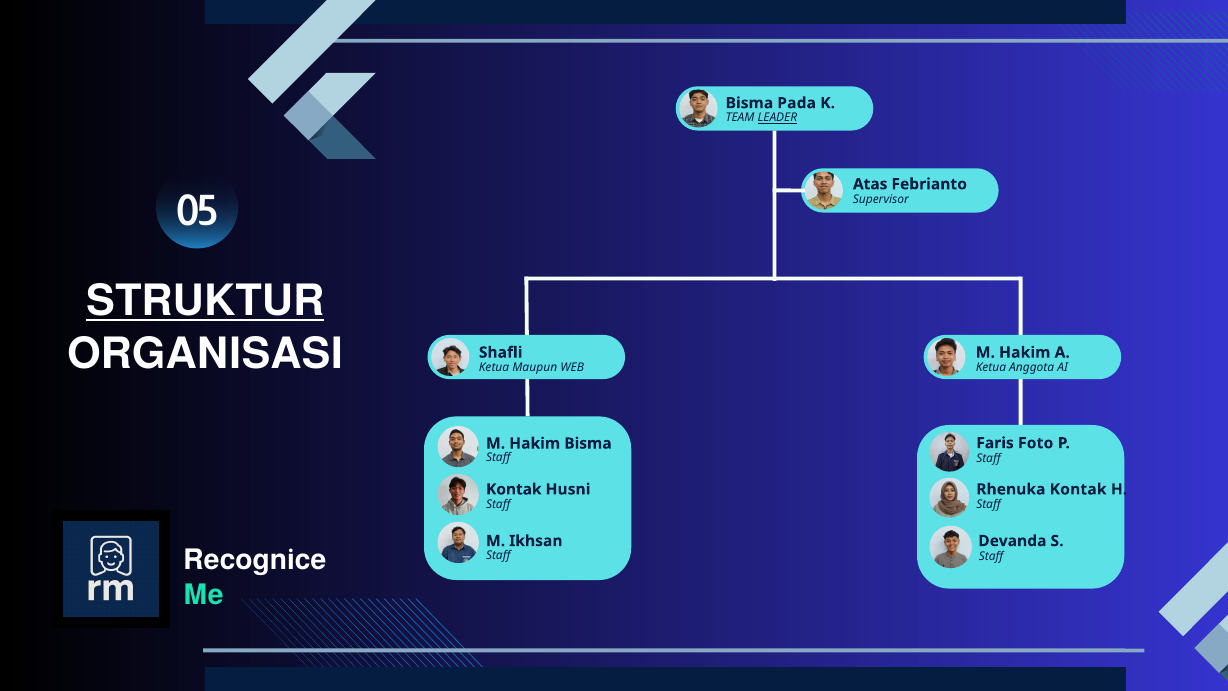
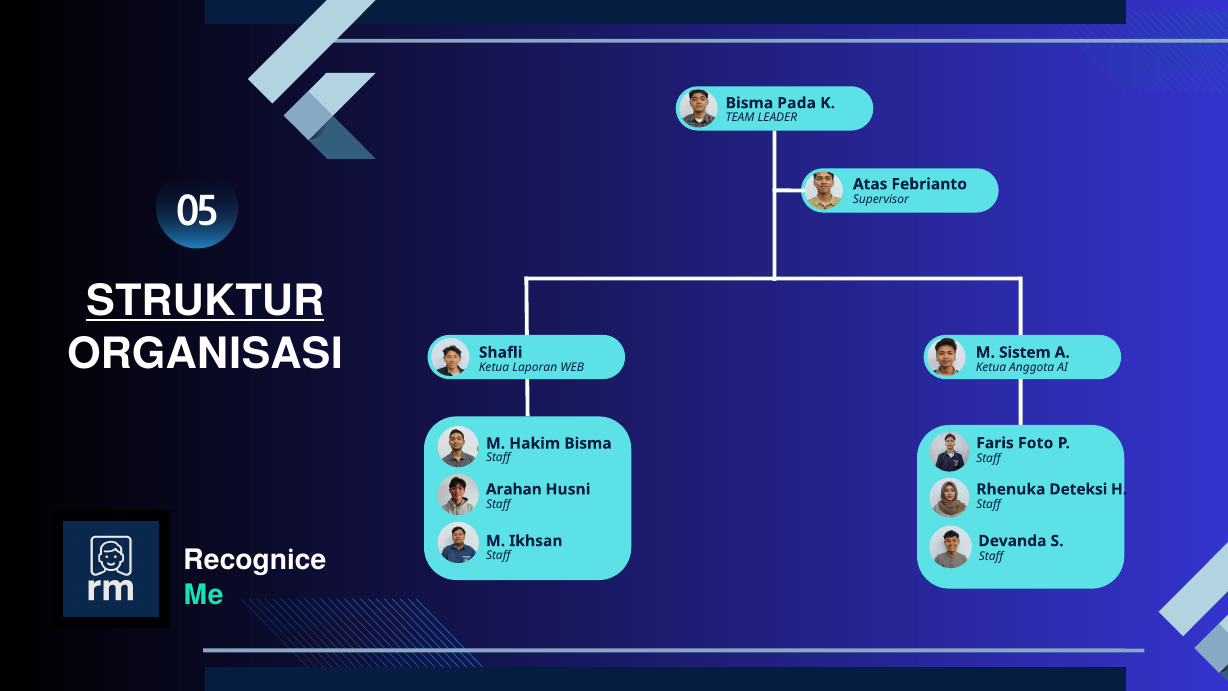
LEADER underline: present -> none
Hakim at (1025, 352): Hakim -> Sistem
Maupun: Maupun -> Laporan
Kontak at (514, 489): Kontak -> Arahan
Rhenuka Kontak: Kontak -> Deteksi
